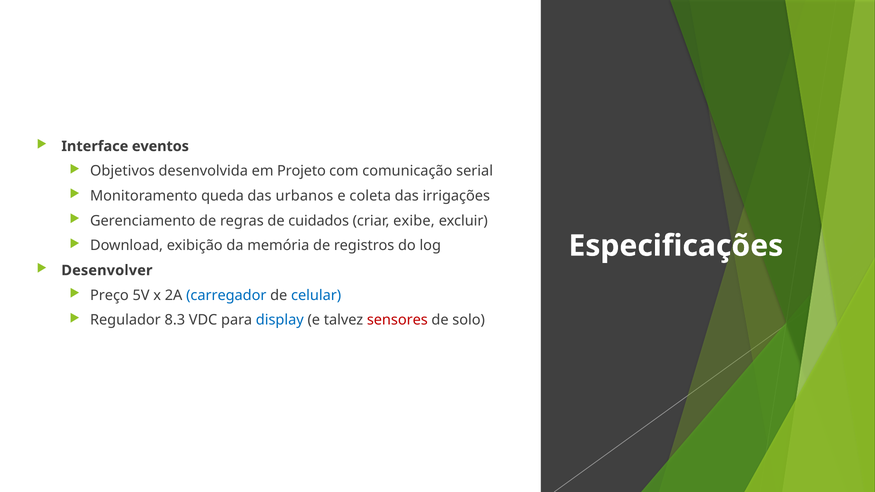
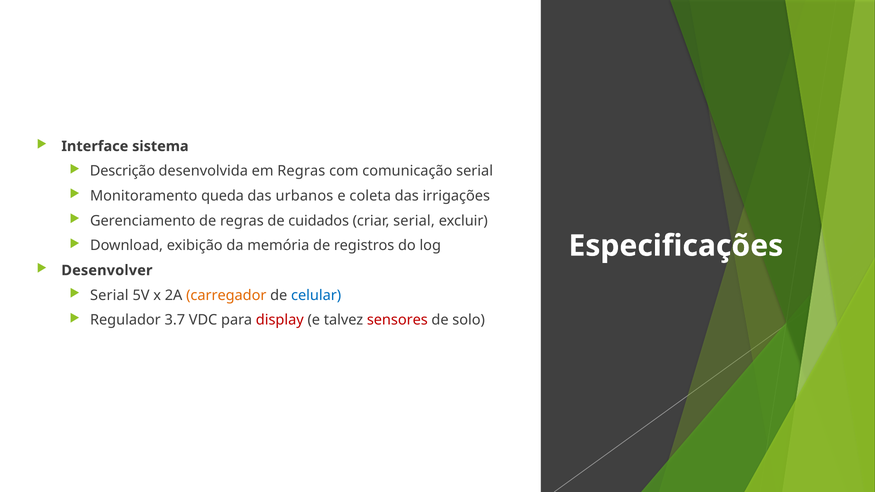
eventos: eventos -> sistema
Objetivos: Objetivos -> Descrição
em Projeto: Projeto -> Regras
criar exibe: exibe -> serial
Preço at (109, 295): Preço -> Serial
carregador colour: blue -> orange
8.3: 8.3 -> 3.7
display colour: blue -> red
